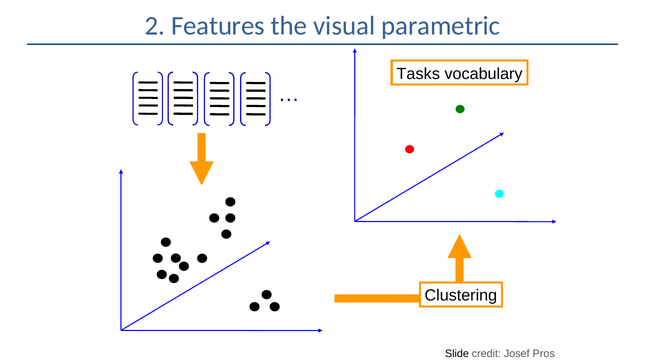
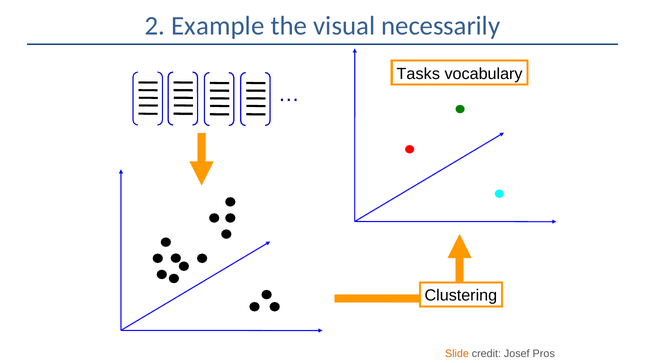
Features: Features -> Example
parametric: parametric -> necessarily
Slide colour: black -> orange
